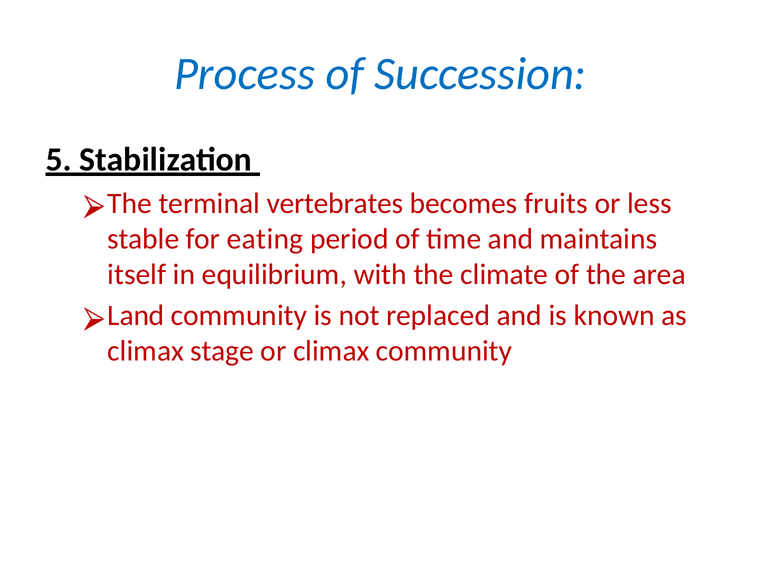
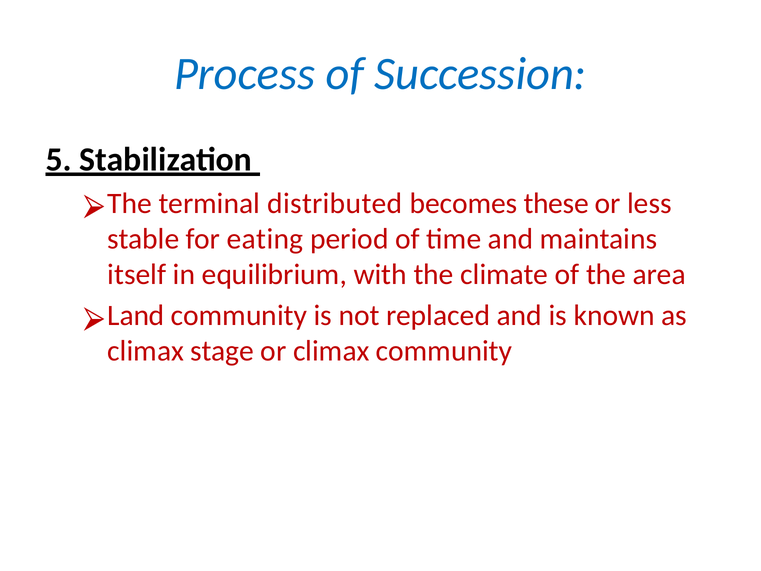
vertebrates: vertebrates -> distributed
fruits: fruits -> these
